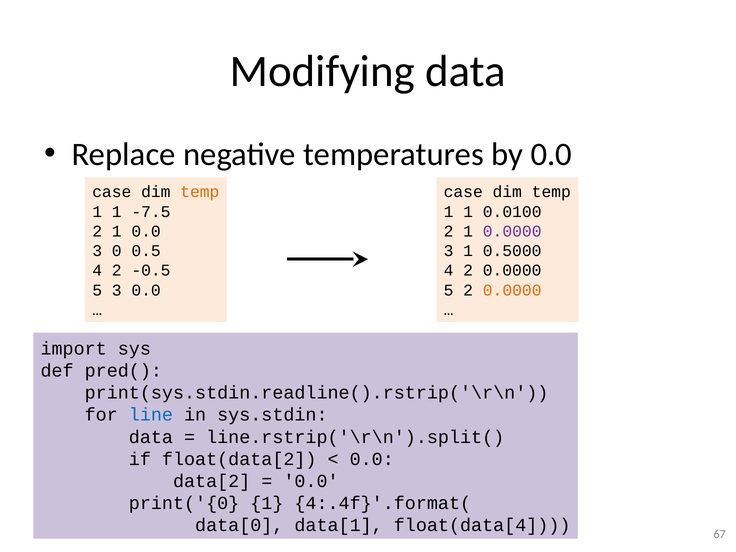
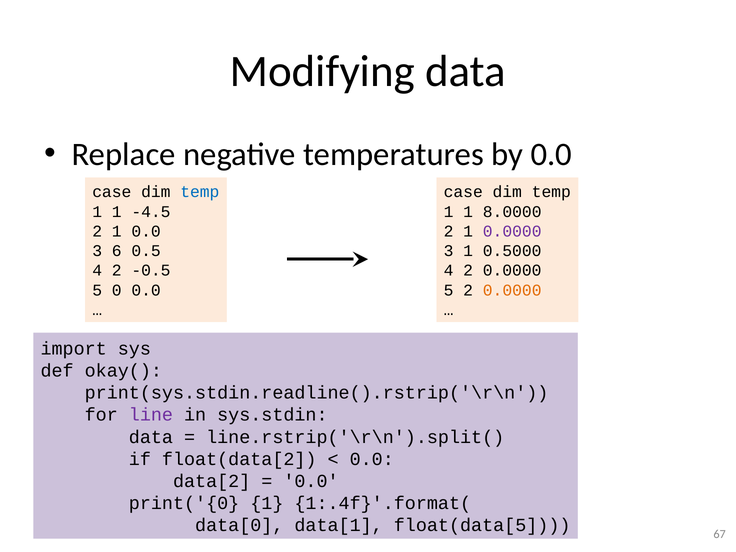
temp at (200, 192) colour: orange -> blue
-7.5: -7.5 -> -4.5
0.0100: 0.0100 -> 8.0000
0: 0 -> 6
5 3: 3 -> 0
pred(: pred( -> okay(
line colour: blue -> purple
4:.4f}'.format(: 4:.4f}'.format( -> 1:.4f}'.format(
float(data[4: float(data[4 -> float(data[5
